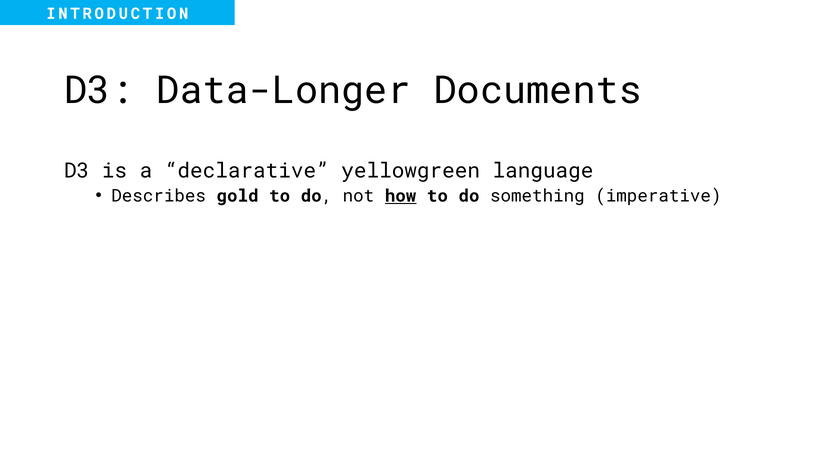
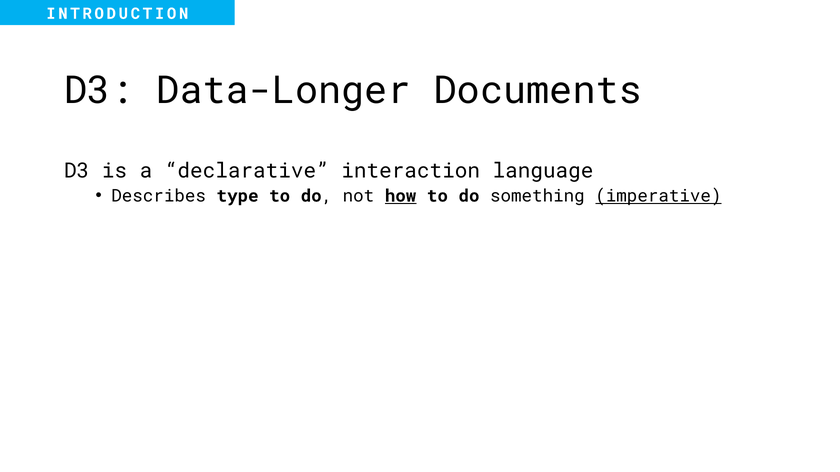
yellowgreen: yellowgreen -> interaction
gold: gold -> type
imperative underline: none -> present
